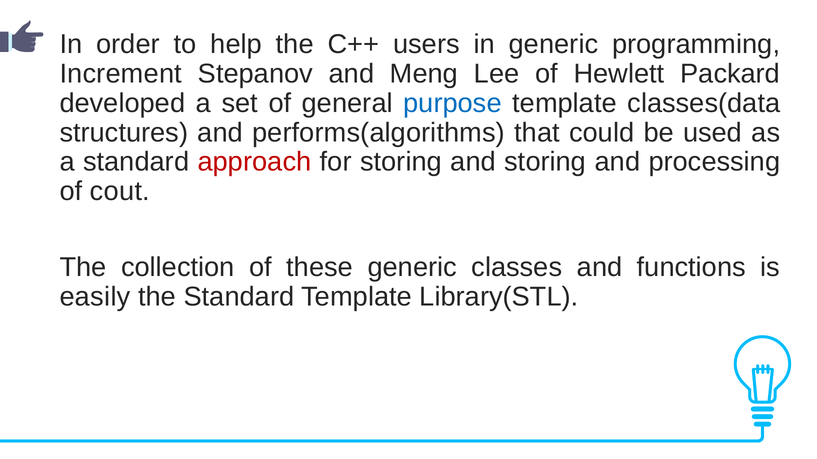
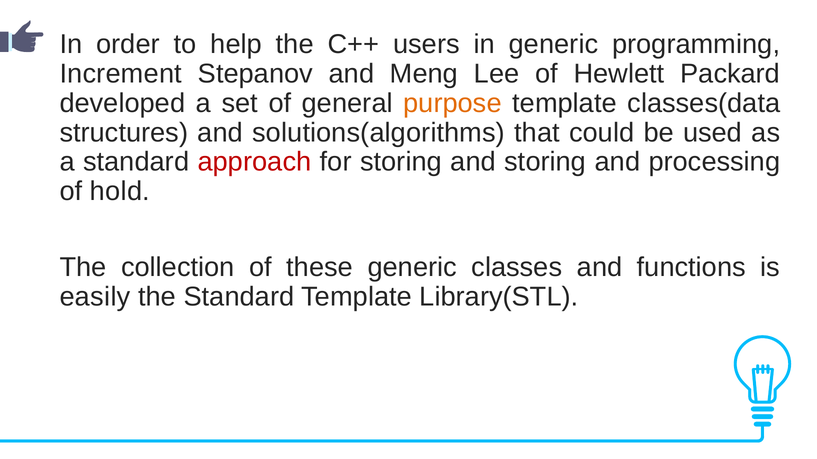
purpose colour: blue -> orange
performs(algorithms: performs(algorithms -> solutions(algorithms
cout: cout -> hold
